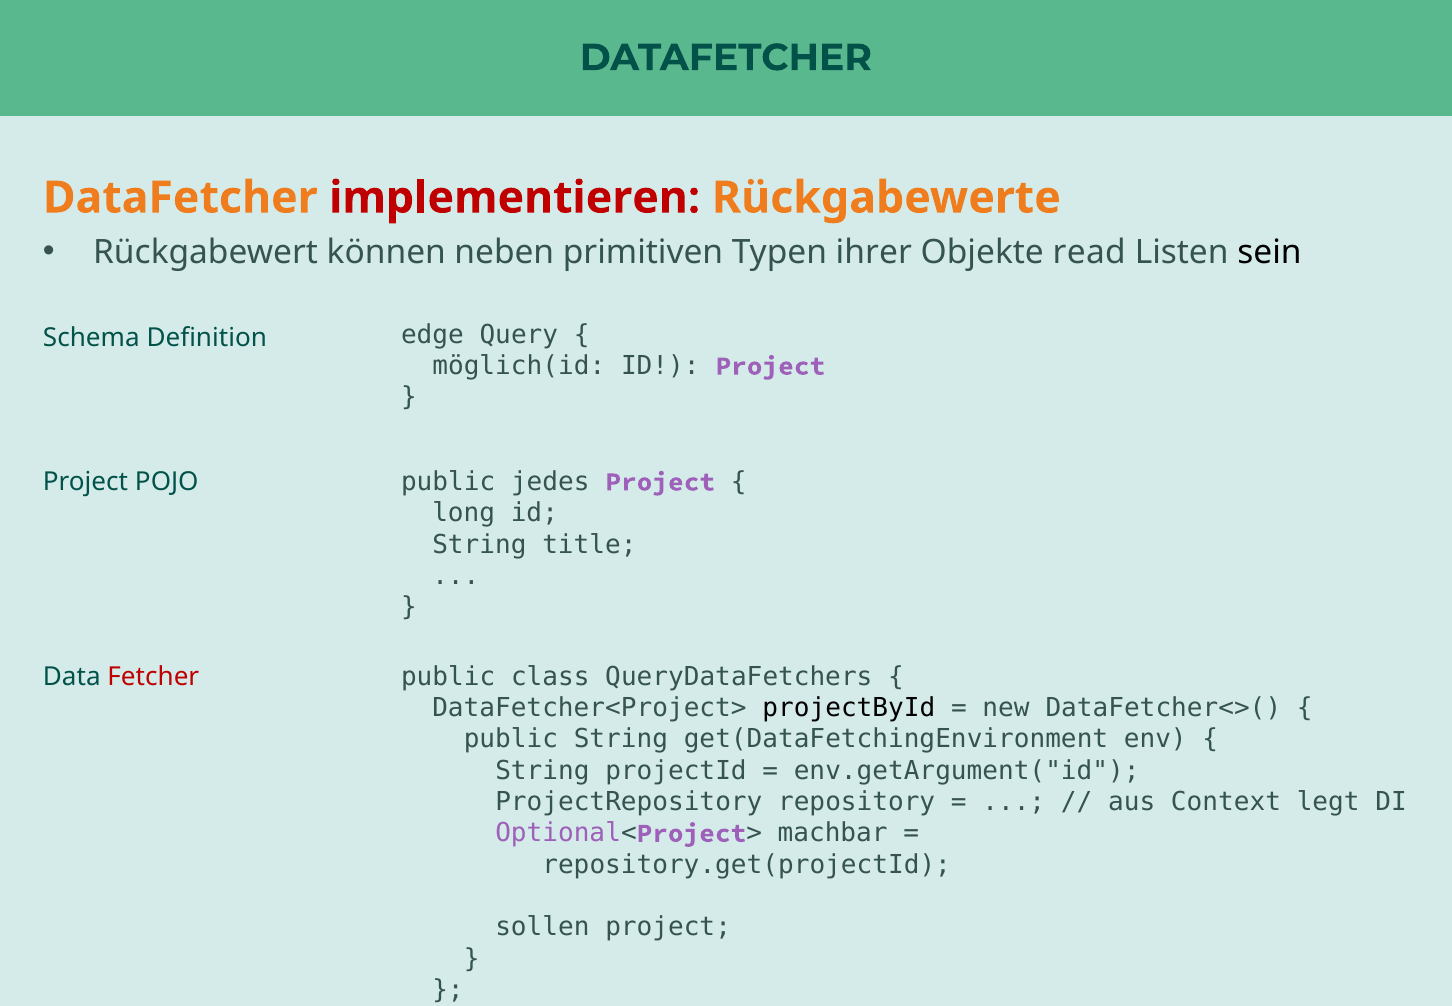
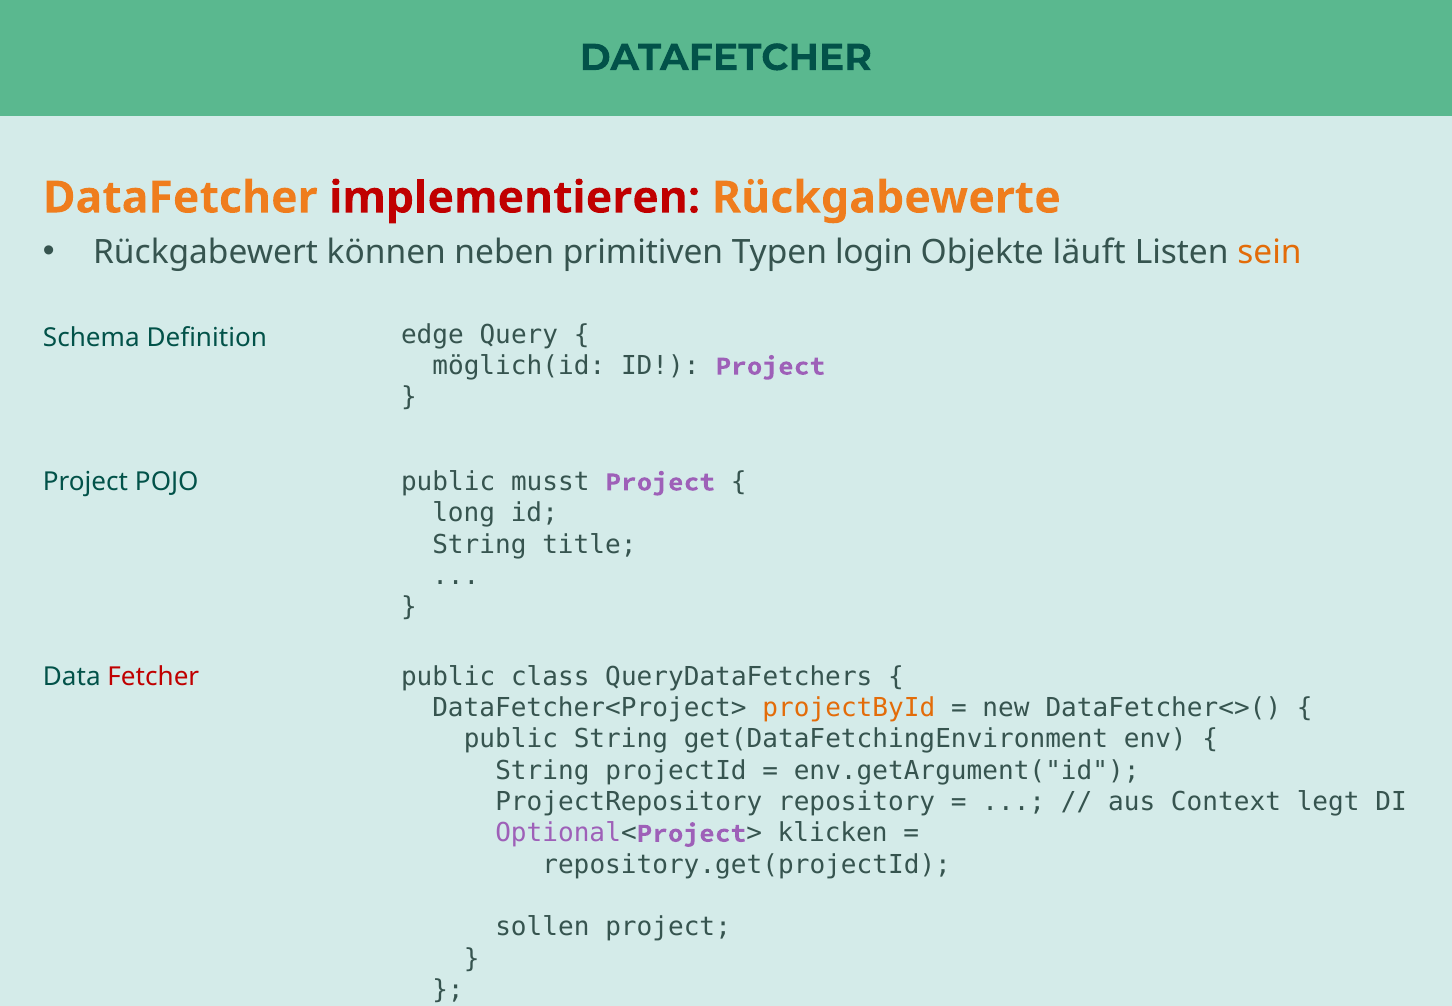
ihrer: ihrer -> login
read: read -> läuft
sein colour: black -> orange
jedes: jedes -> musst
projectById colour: black -> orange
machbar: machbar -> klicken
